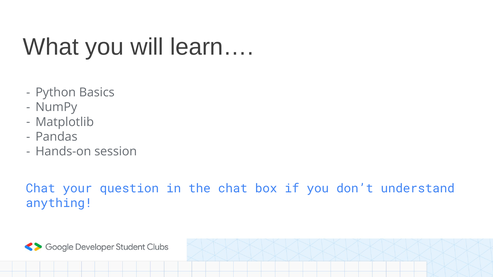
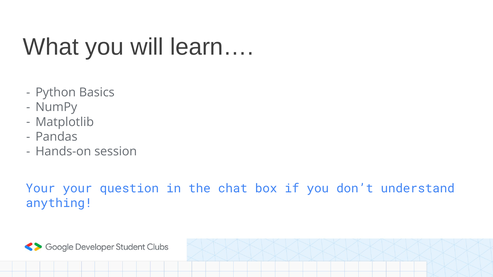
Chat at (41, 189): Chat -> Your
